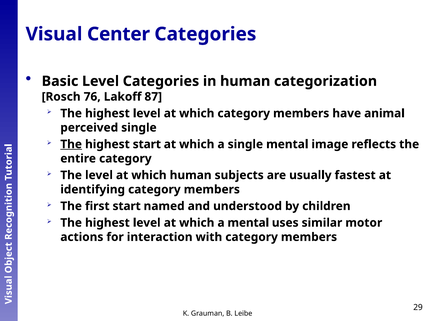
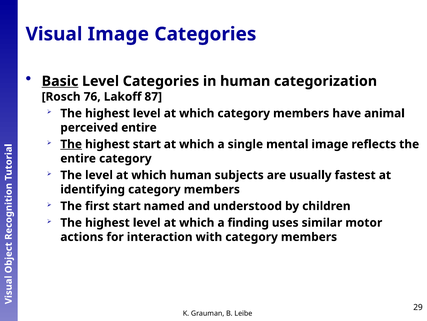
Visual Center: Center -> Image
Basic underline: none -> present
perceived single: single -> entire
a mental: mental -> finding
